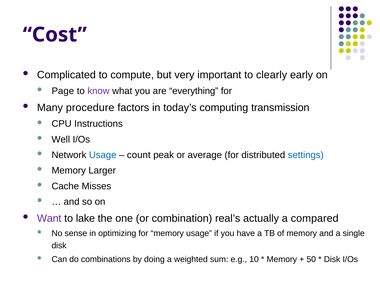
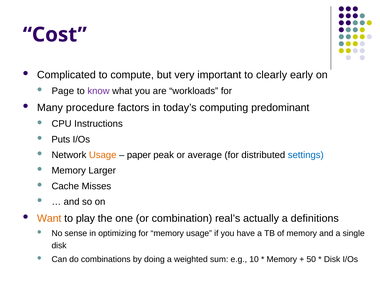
everything: everything -> workloads
transmission: transmission -> predominant
Well: Well -> Puts
Usage at (103, 155) colour: blue -> orange
count: count -> paper
Want colour: purple -> orange
lake: lake -> play
compared: compared -> definitions
